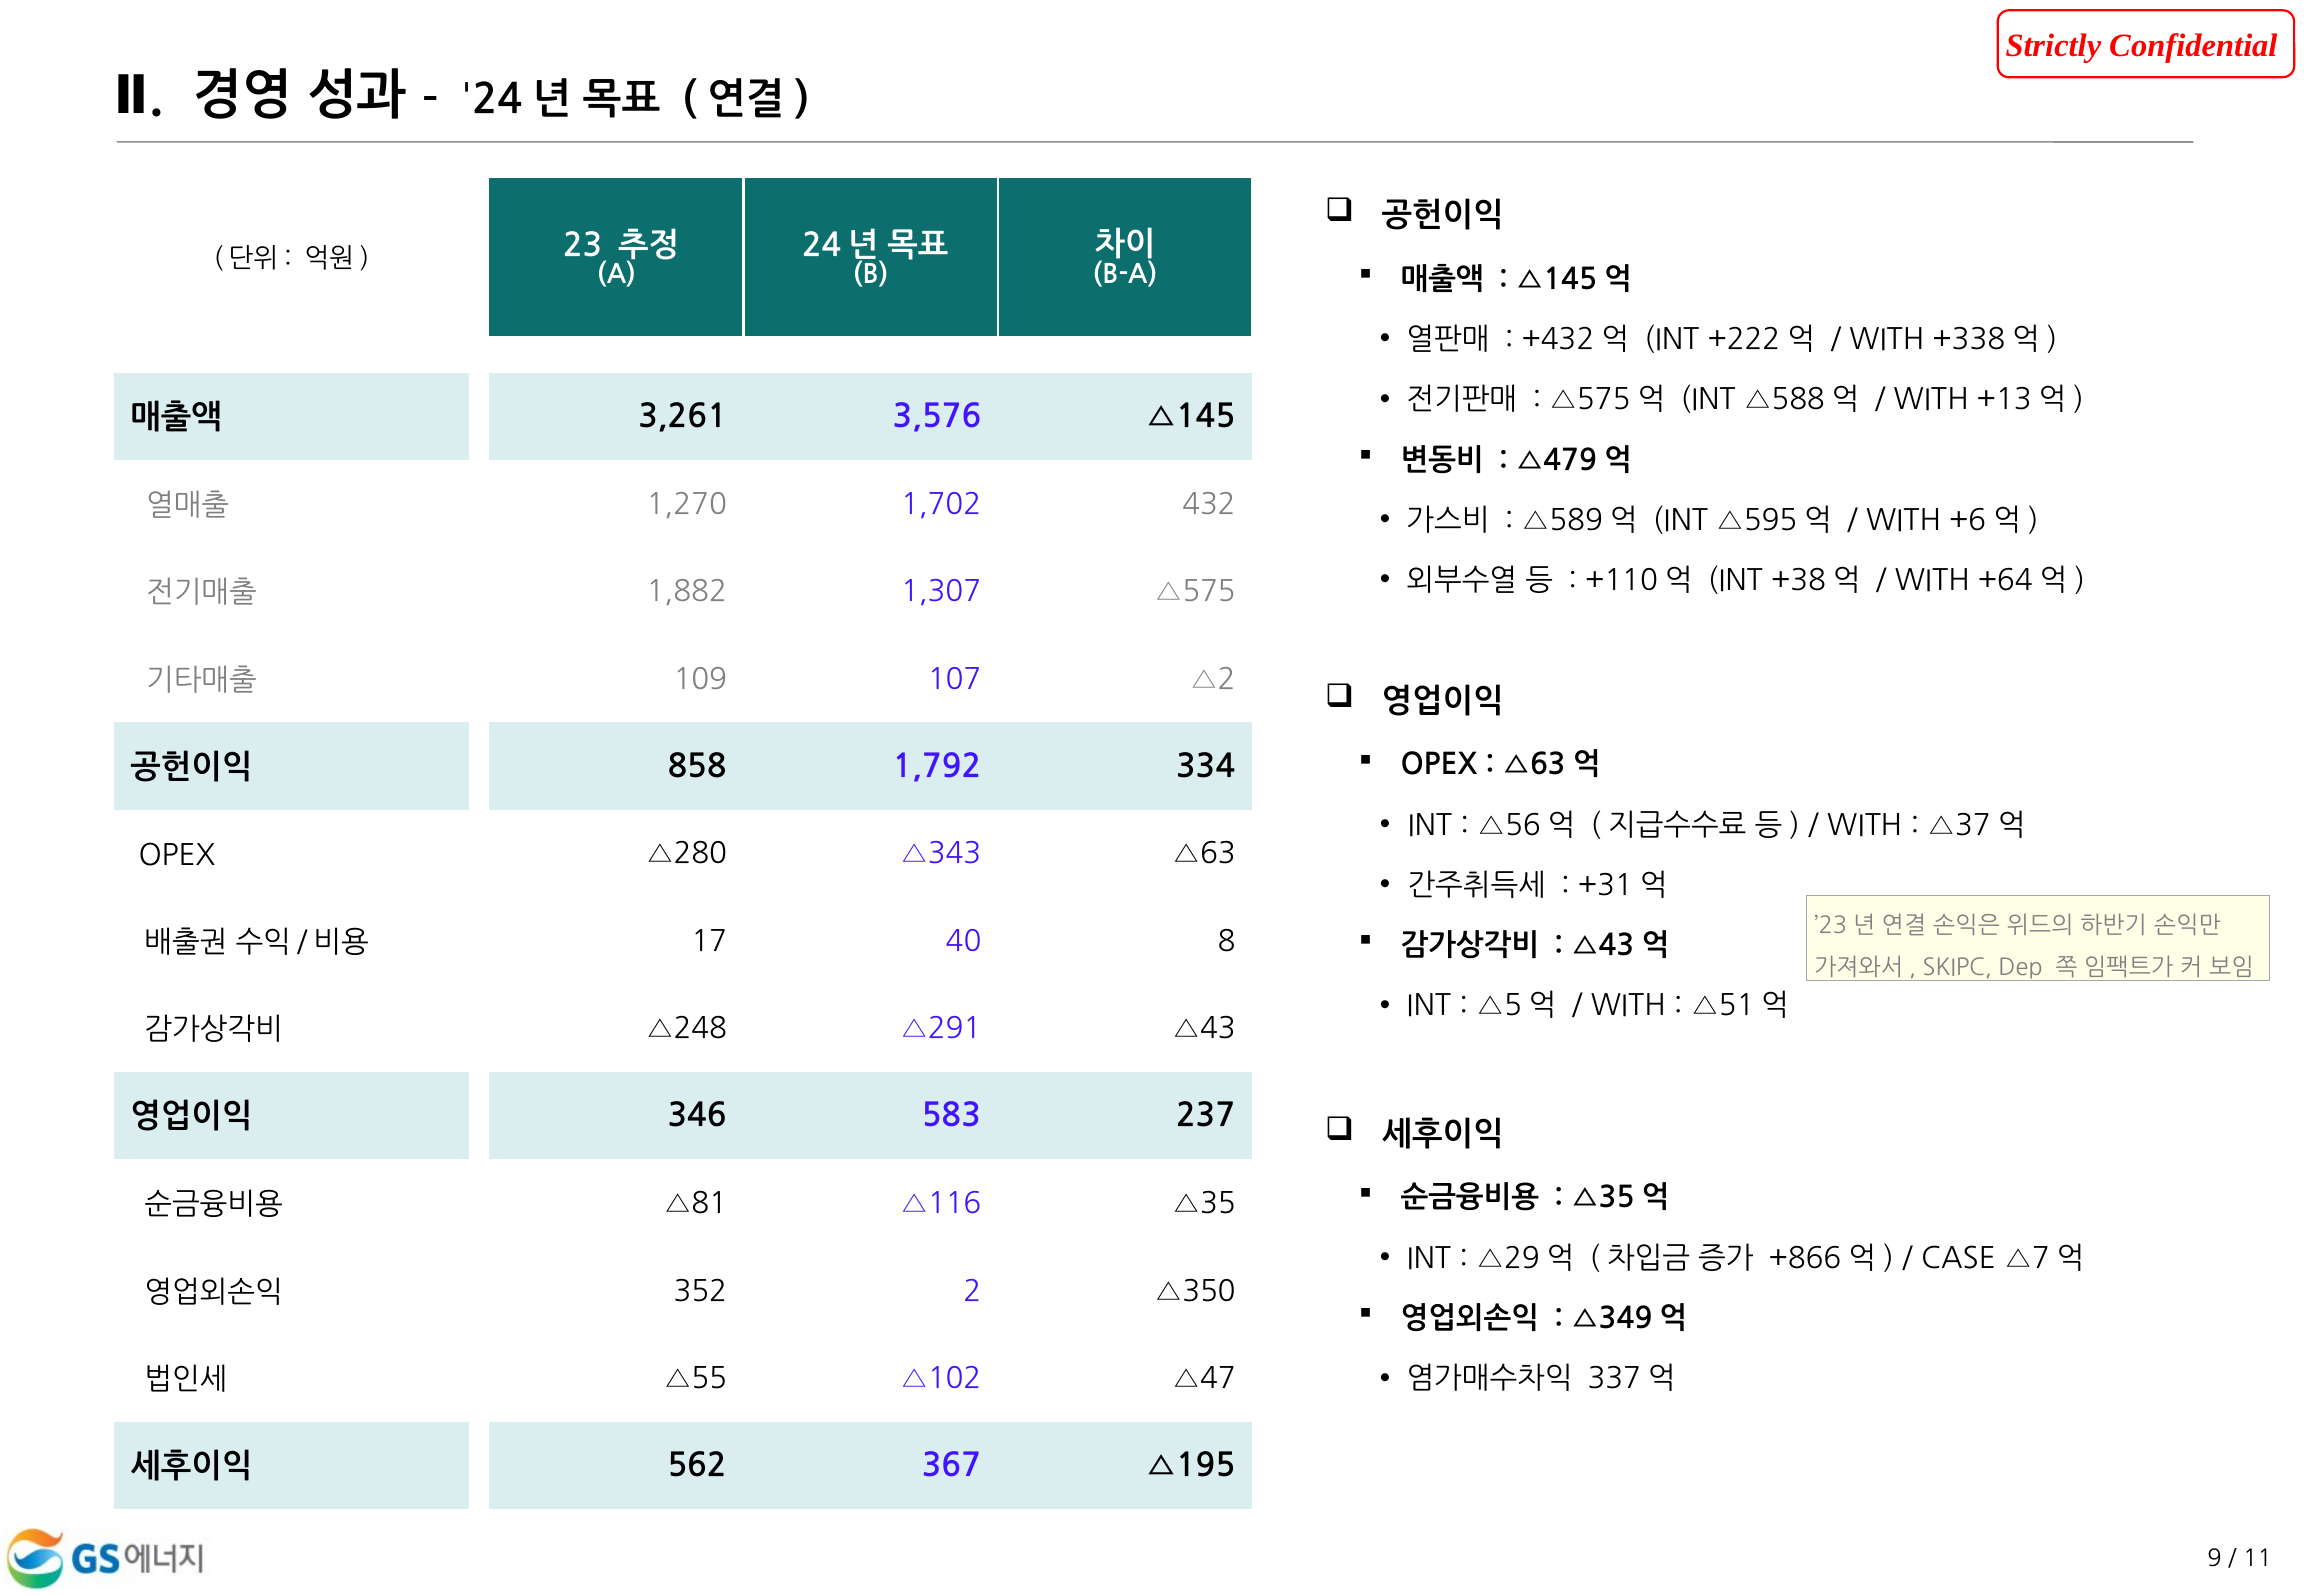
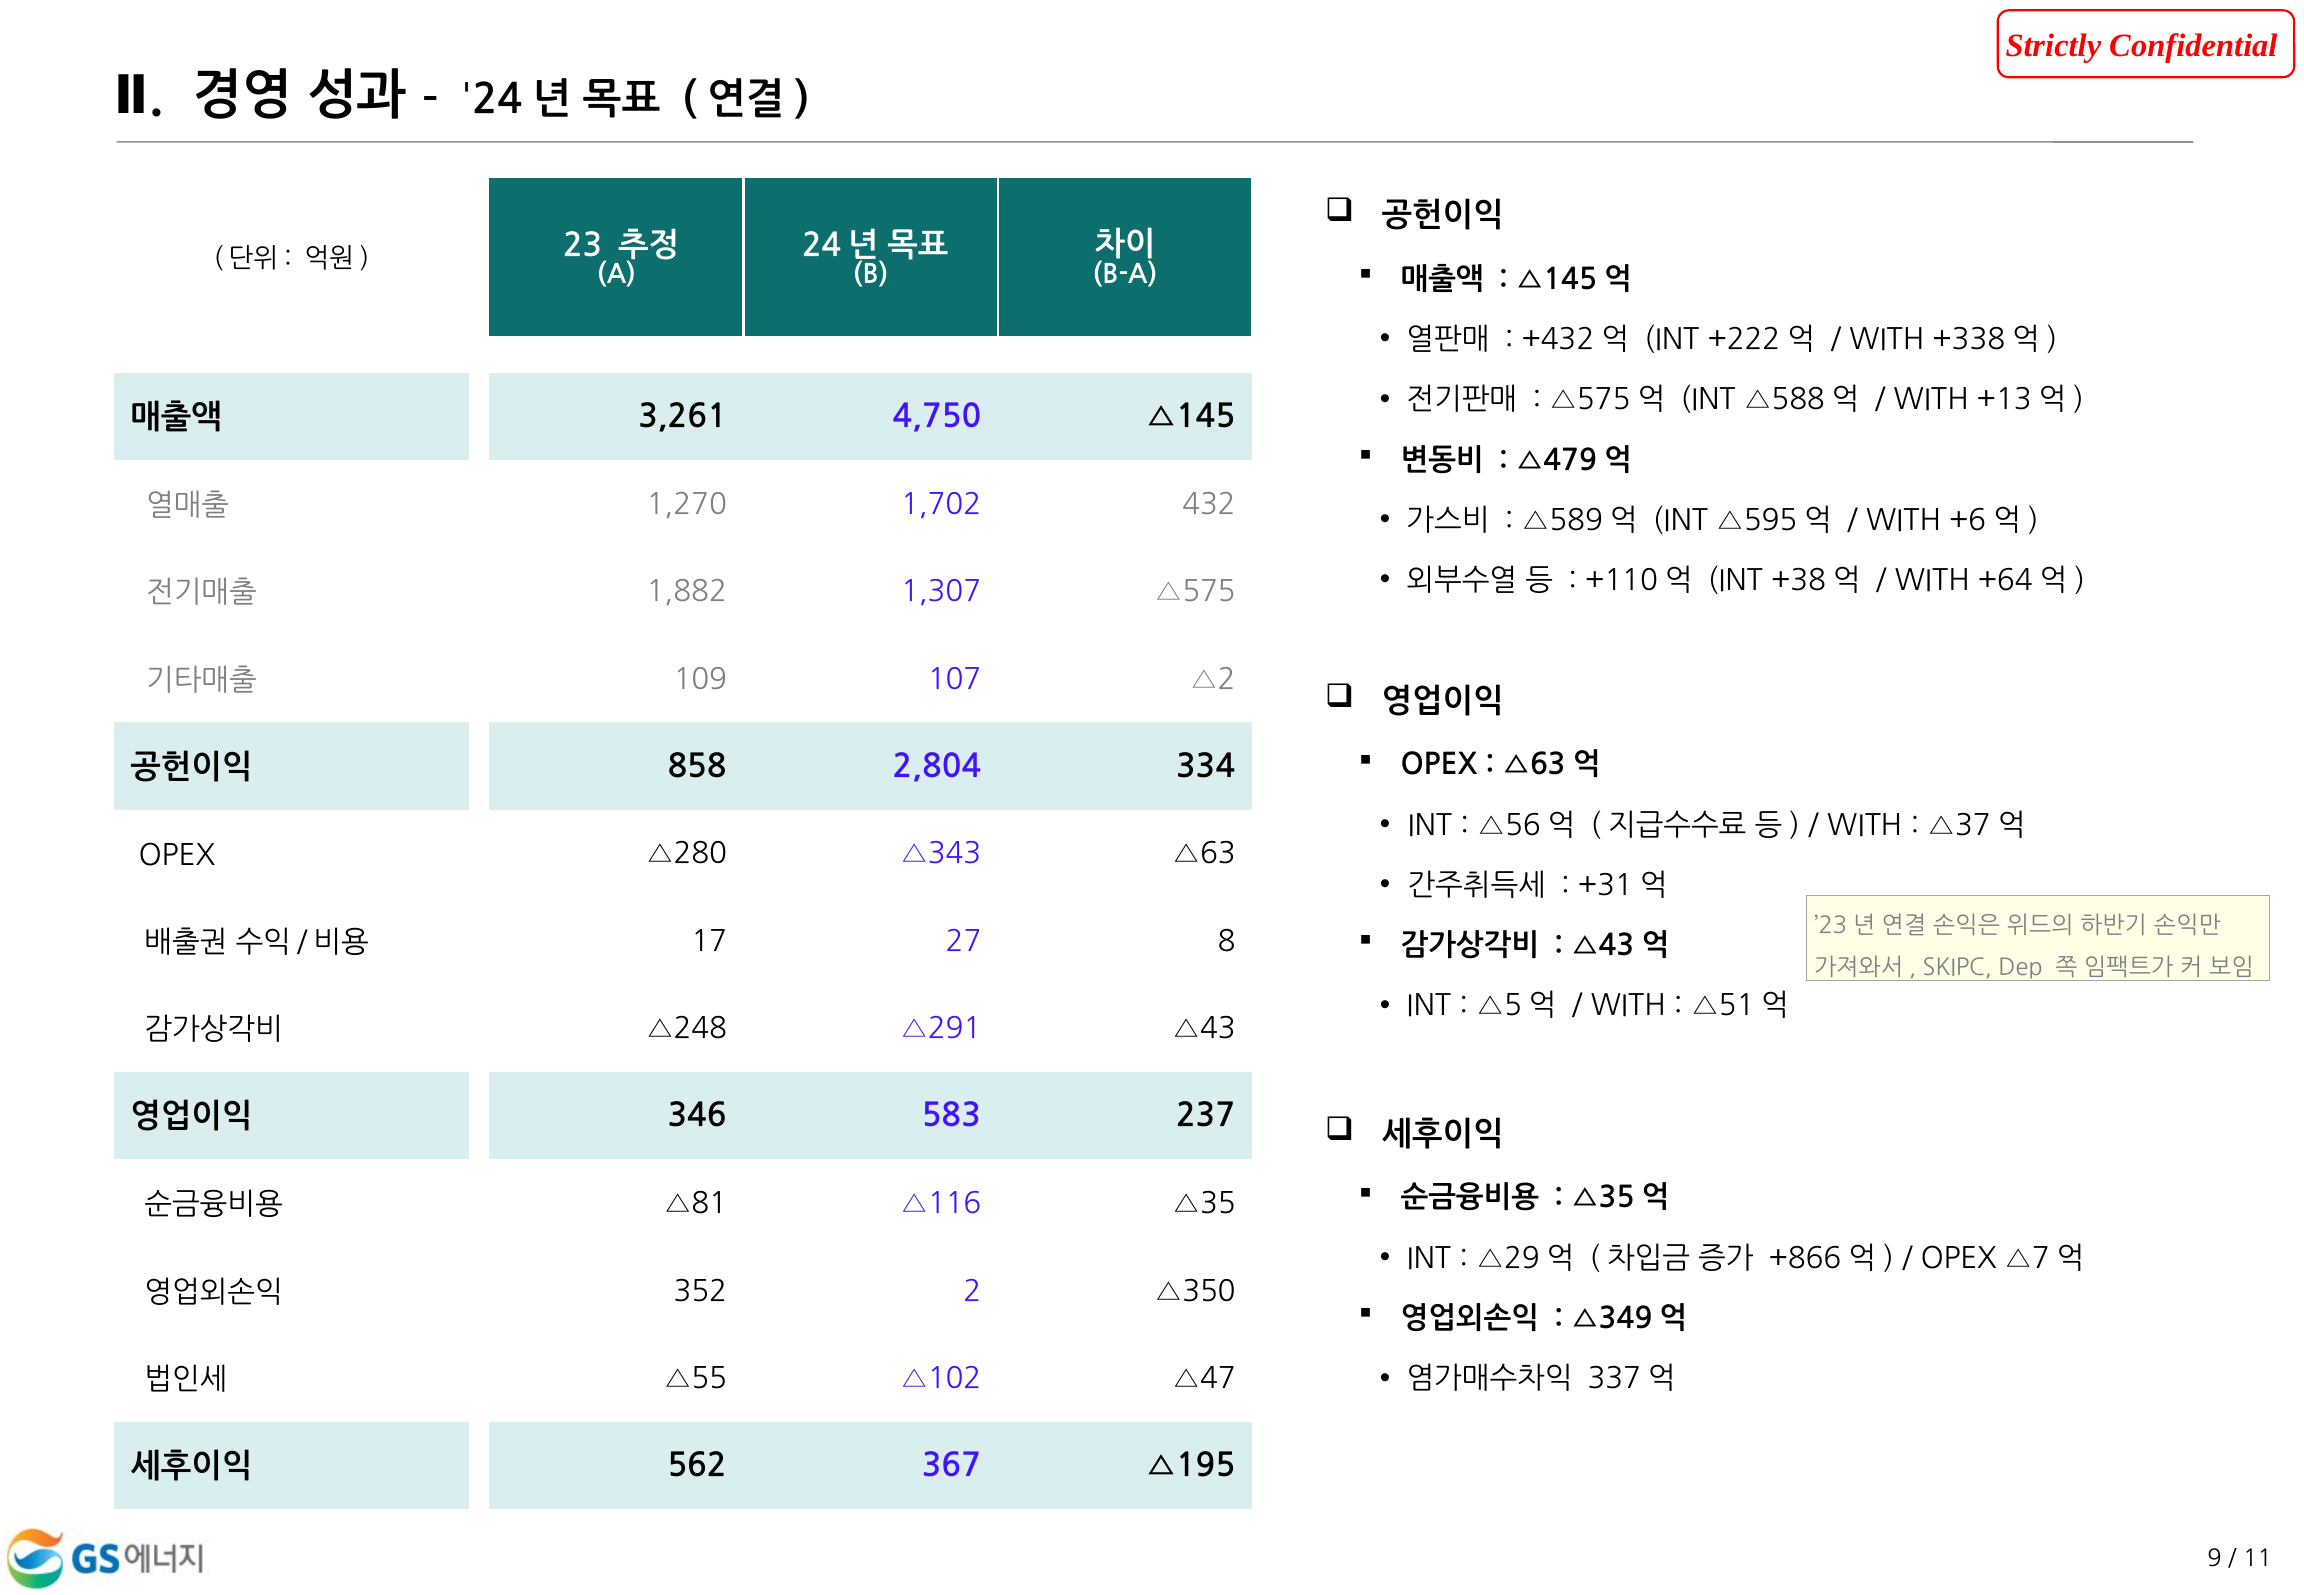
3,576: 3,576 -> 4,750
1,792: 1,792 -> 2,804
40: 40 -> 27
CASE at (1958, 1258): CASE -> OPEX
